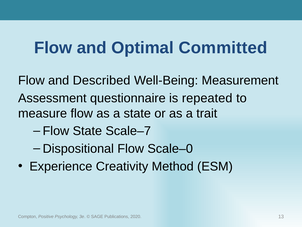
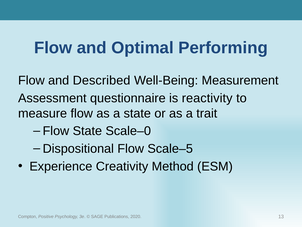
Committed: Committed -> Performing
repeated: repeated -> reactivity
Scale–7: Scale–7 -> Scale–0
Scale–0: Scale–0 -> Scale–5
